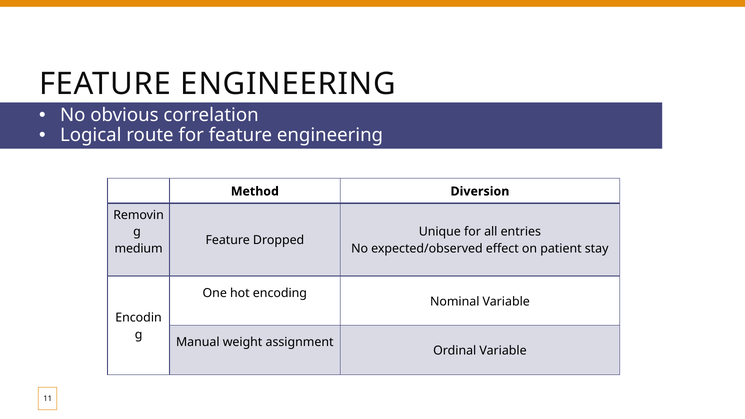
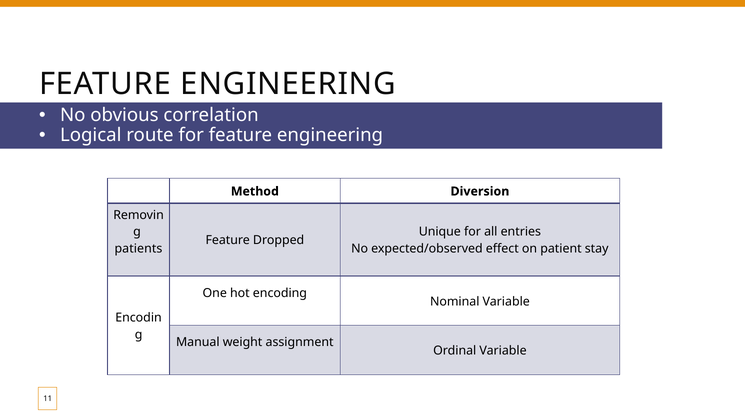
medium: medium -> patients
